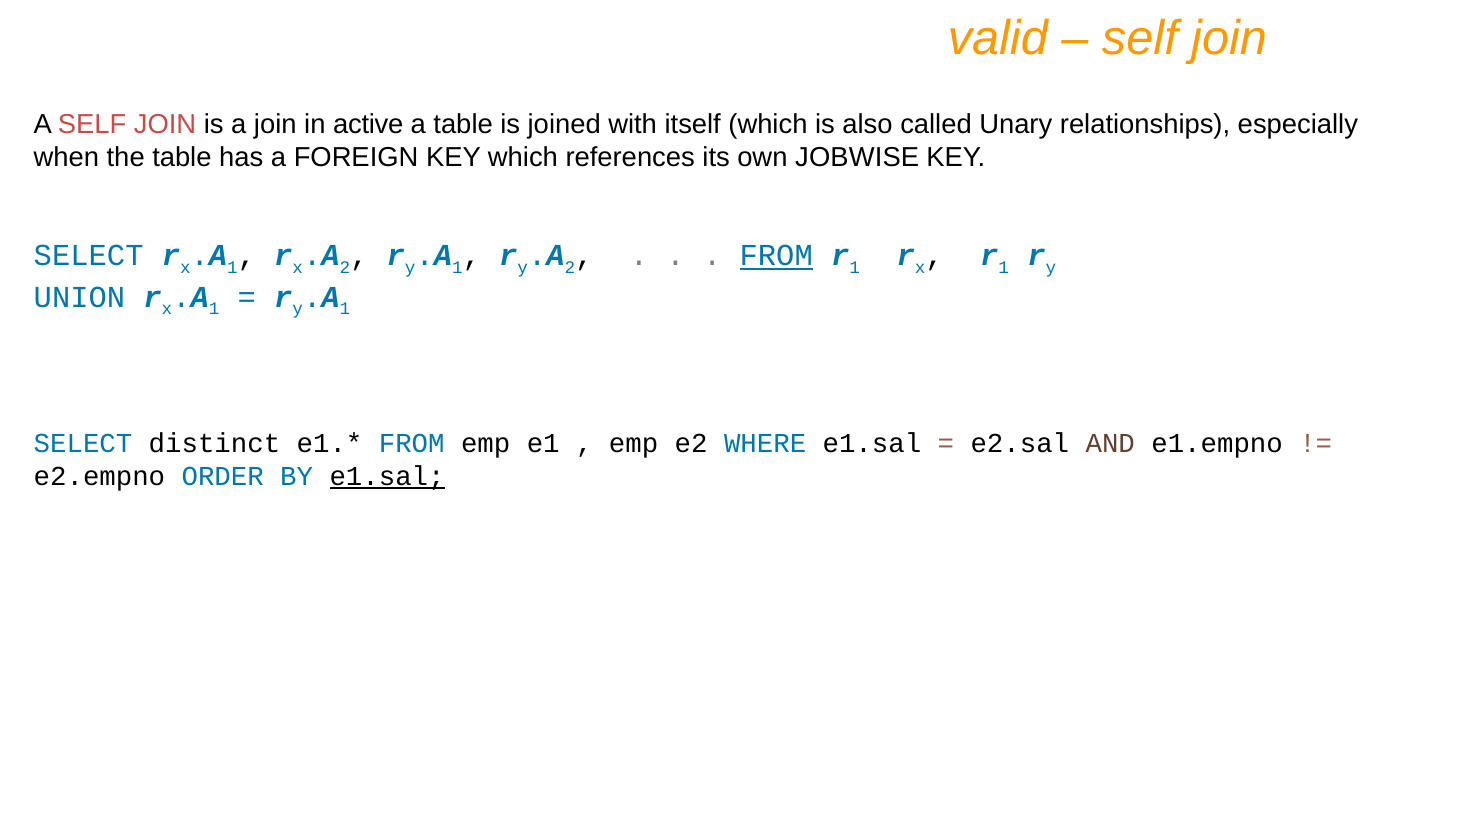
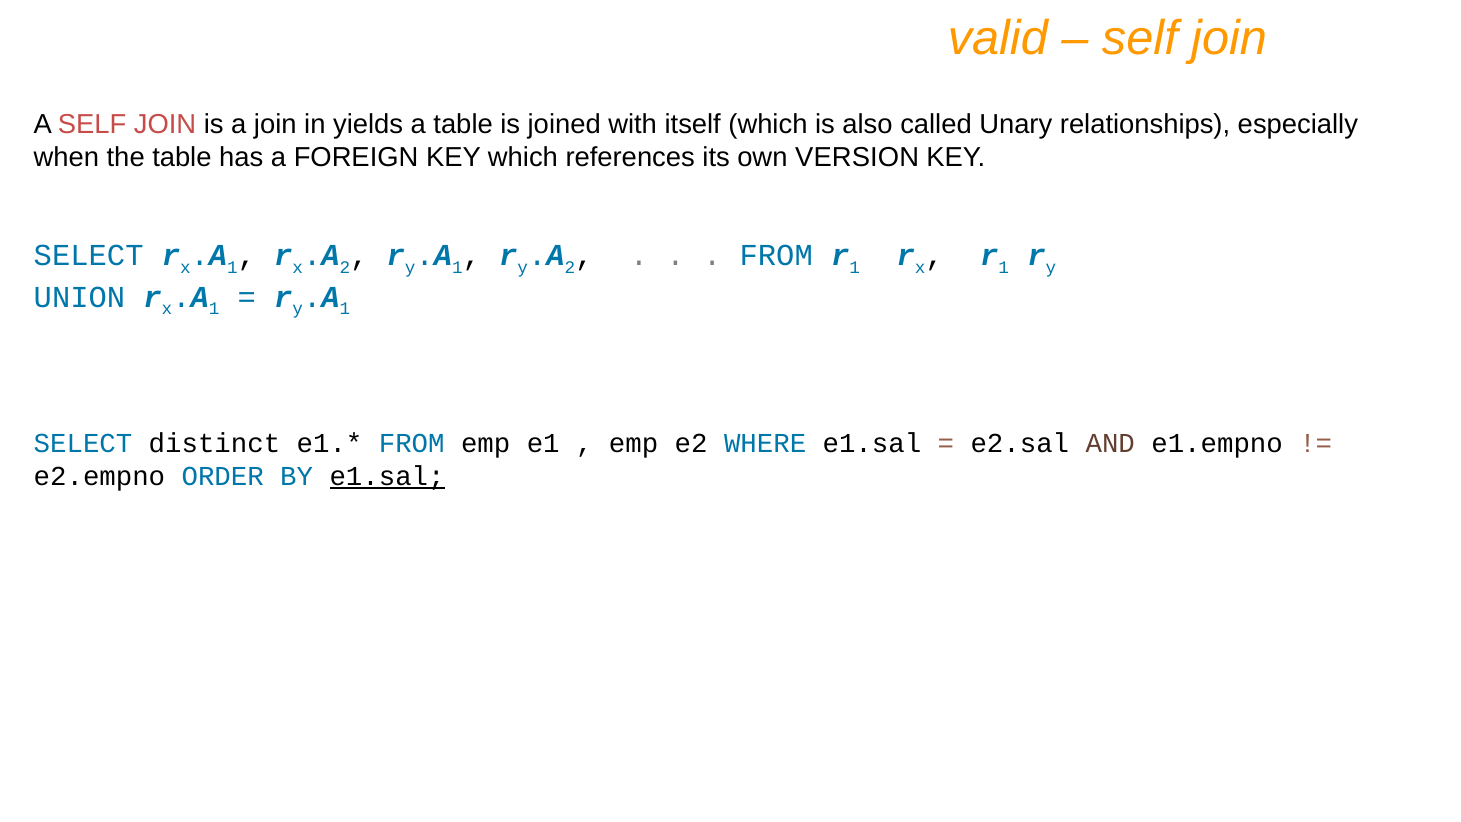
active: active -> yields
JOBWISE: JOBWISE -> VERSION
FROM at (776, 255) underline: present -> none
